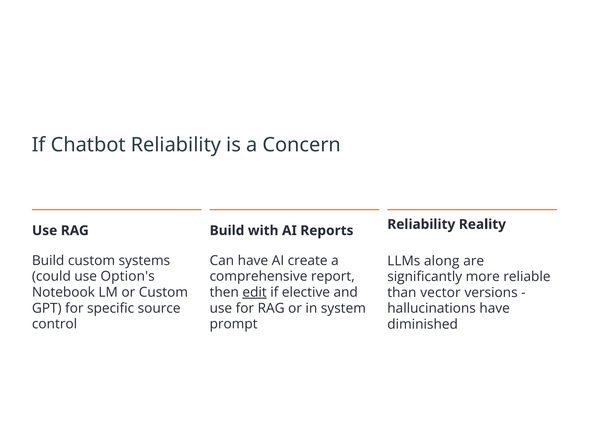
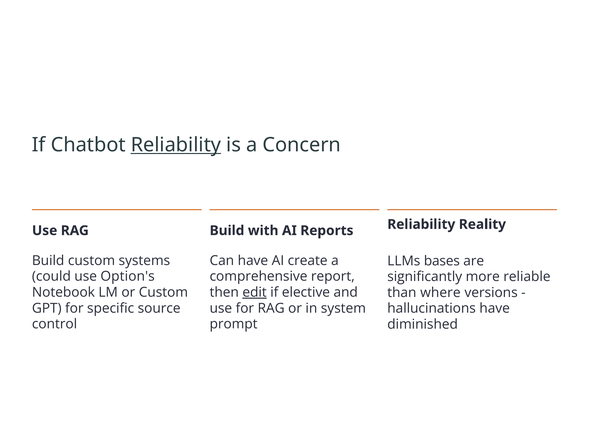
Reliability at (176, 145) underline: none -> present
along: along -> bases
vector: vector -> where
